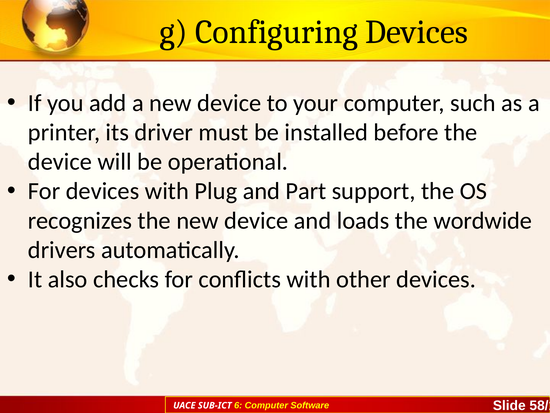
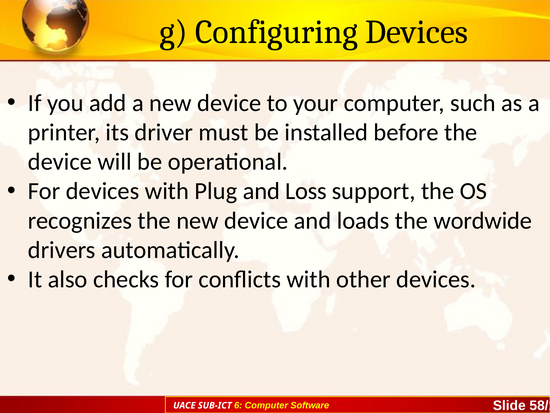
Part: Part -> Loss
